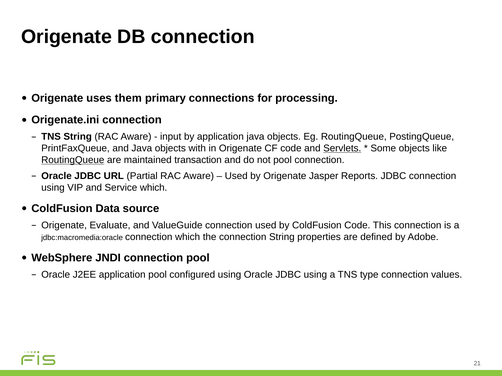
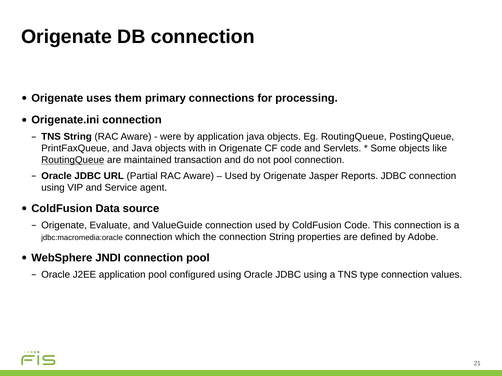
input: input -> were
Servlets underline: present -> none
Service which: which -> agent
